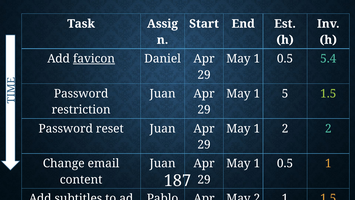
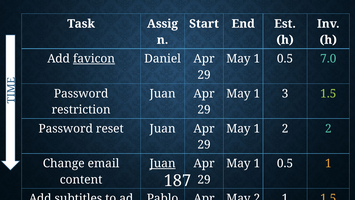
5.4: 5.4 -> 7.0
1 5: 5 -> 3
Juan at (163, 163) underline: none -> present
